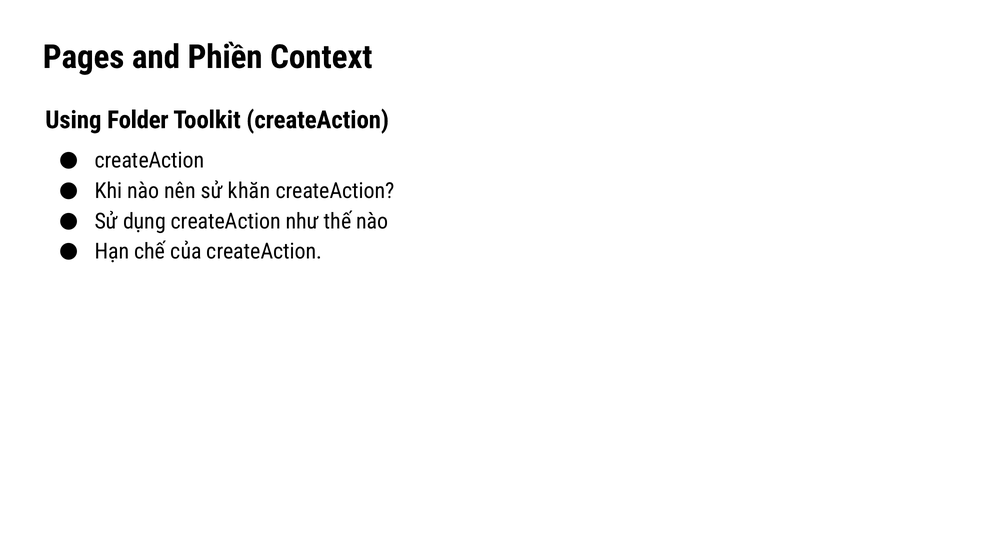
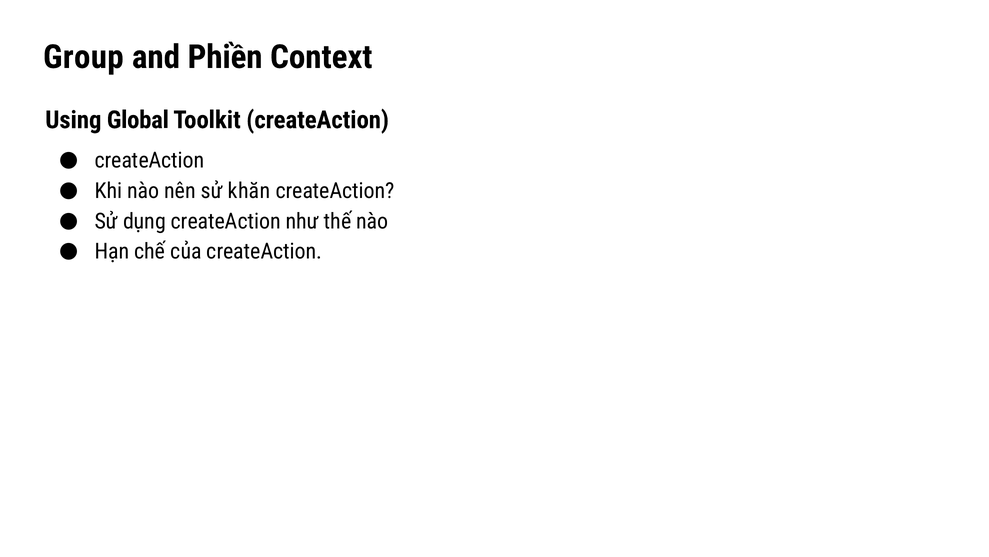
Pages: Pages -> Group
Folder: Folder -> Global
